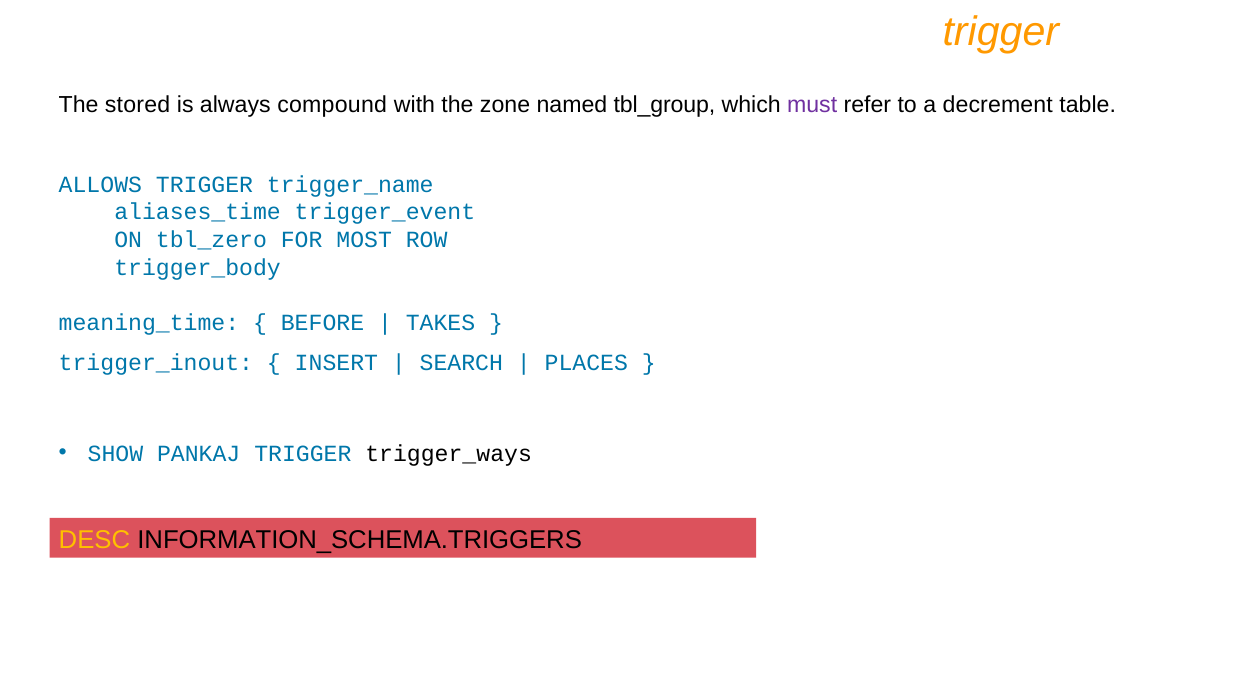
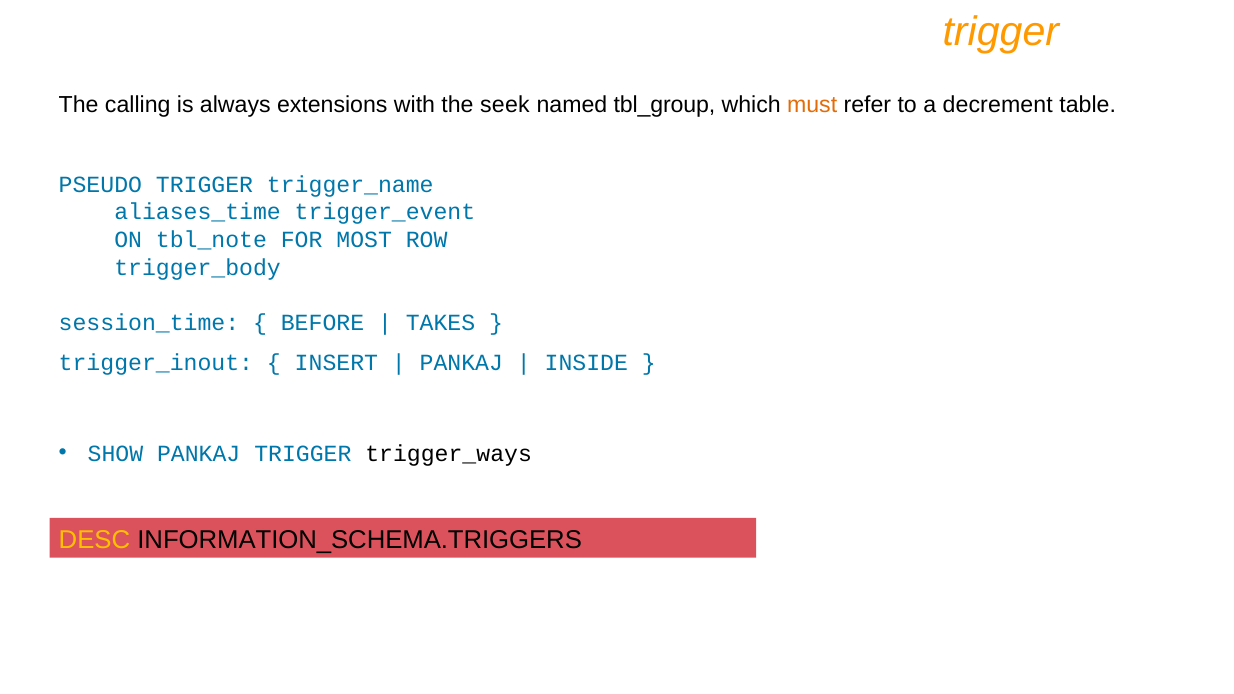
stored: stored -> calling
compound: compound -> extensions
zone: zone -> seek
must colour: purple -> orange
ALLOWS: ALLOWS -> PSEUDO
tbl_zero: tbl_zero -> tbl_note
meaning_time: meaning_time -> session_time
SEARCH at (461, 363): SEARCH -> PANKAJ
PLACES: PLACES -> INSIDE
